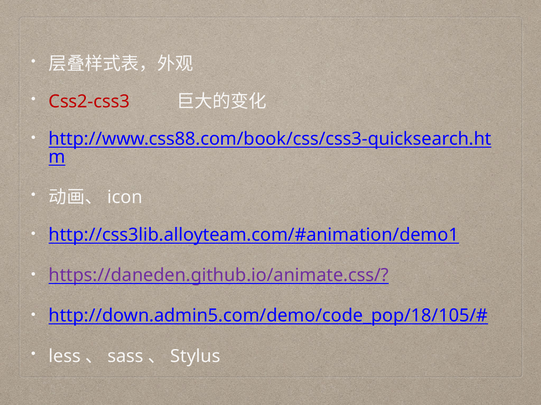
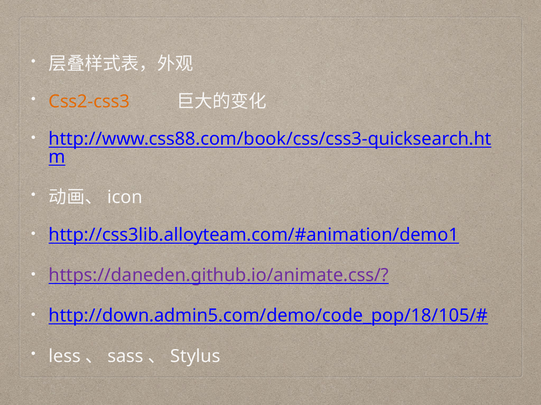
Css2-css3 colour: red -> orange
